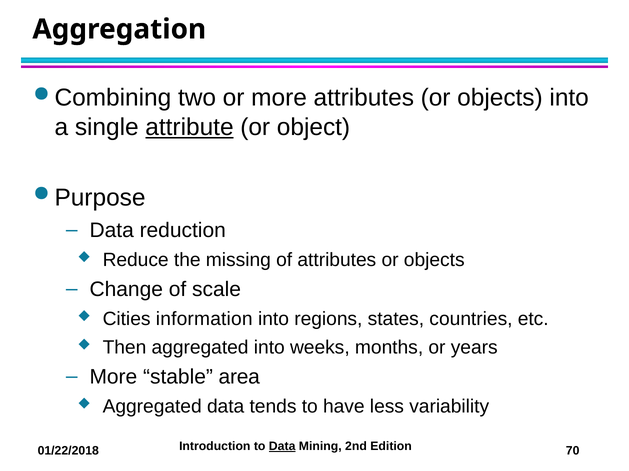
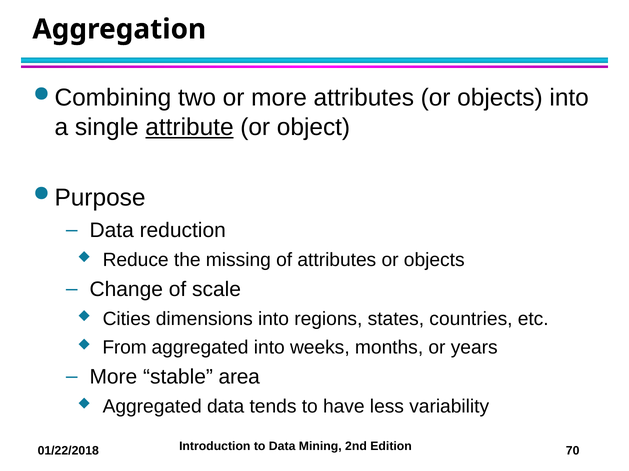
information: information -> dimensions
Then: Then -> From
Data at (282, 447) underline: present -> none
